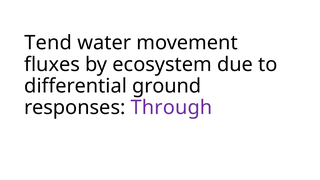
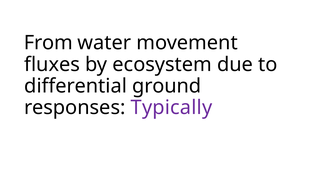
Tend: Tend -> From
Through: Through -> Typically
